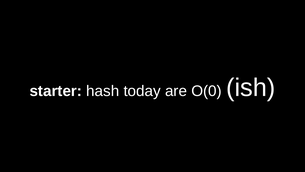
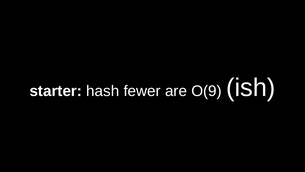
today: today -> fewer
O(0: O(0 -> O(9
